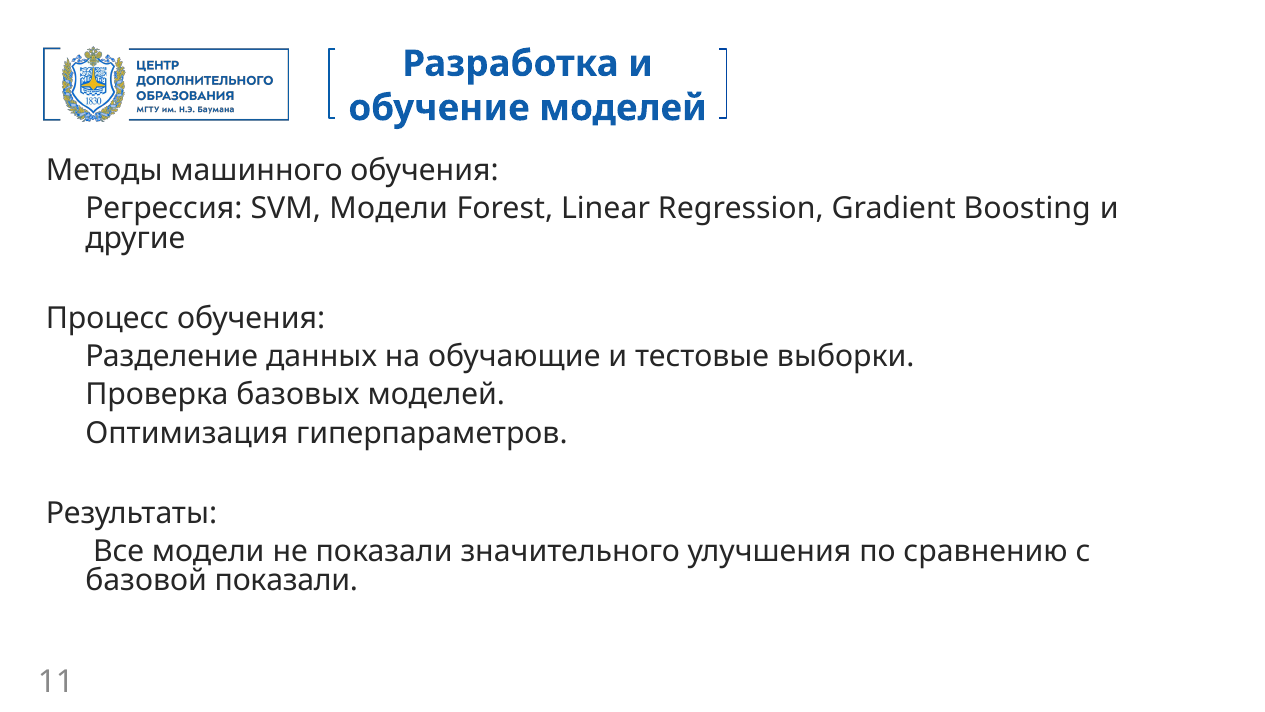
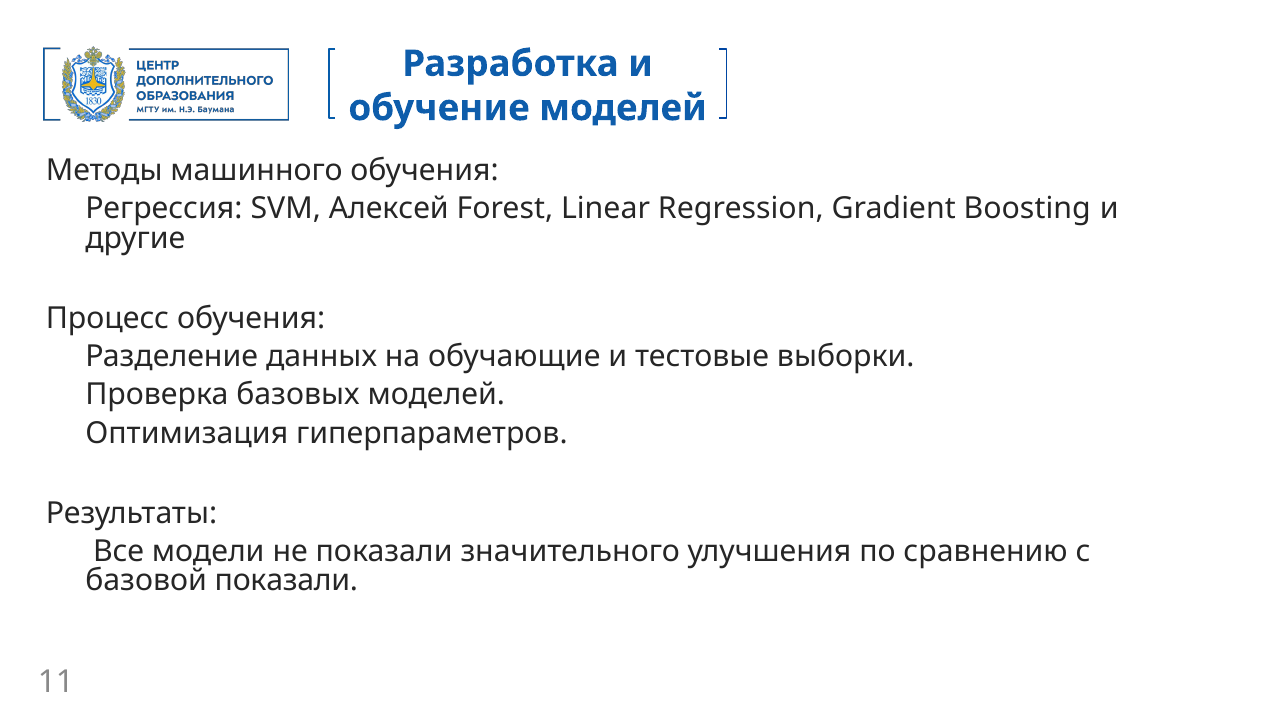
SVM Модели: Модели -> Алексей
